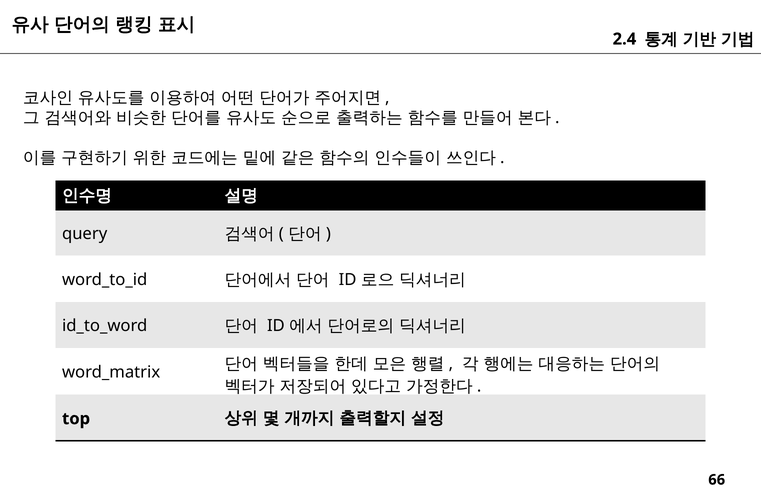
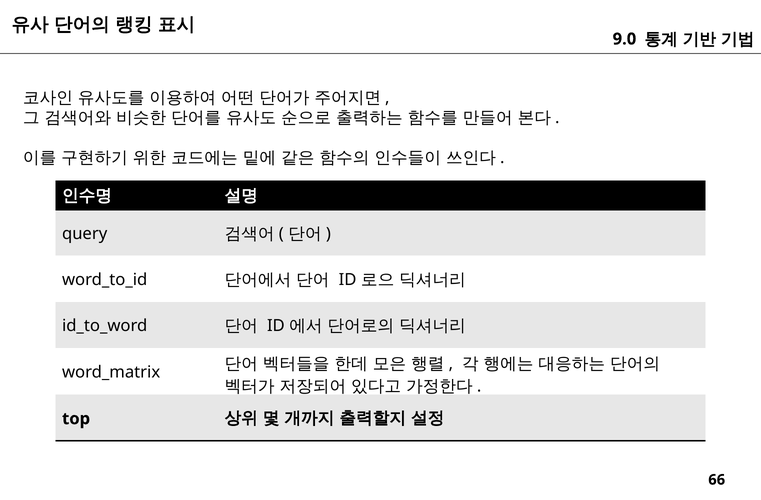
2.4: 2.4 -> 9.0
